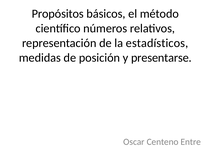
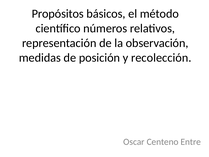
estadísticos: estadísticos -> observación
presentarse: presentarse -> recolección
